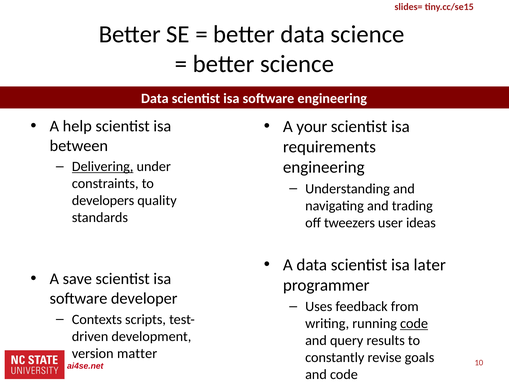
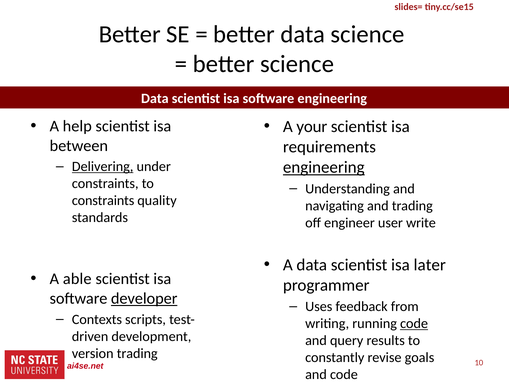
engineering at (324, 167) underline: none -> present
developers at (103, 200): developers -> constraints
tweezers: tweezers -> engineer
ideas: ideas -> write
save: save -> able
developer underline: none -> present
version matter: matter -> trading
